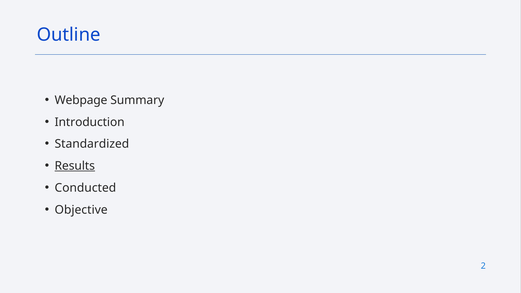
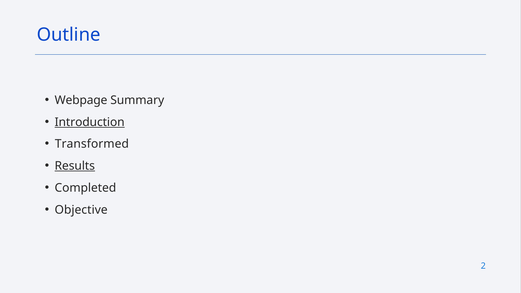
Introduction underline: none -> present
Standardized: Standardized -> Transformed
Conducted: Conducted -> Completed
